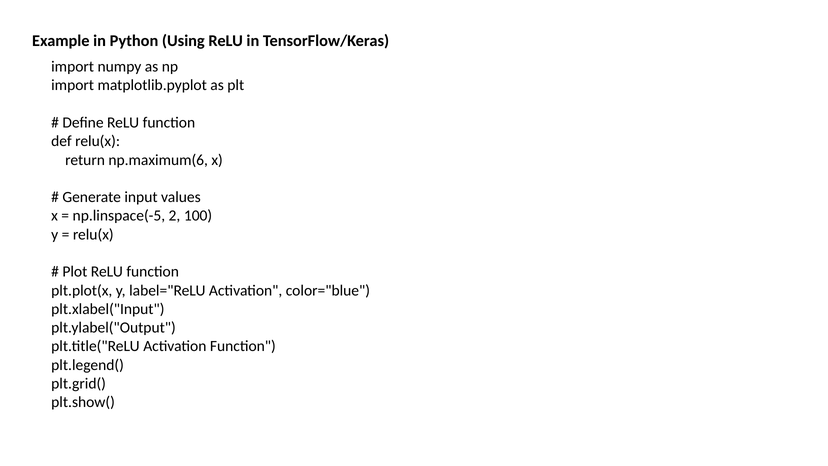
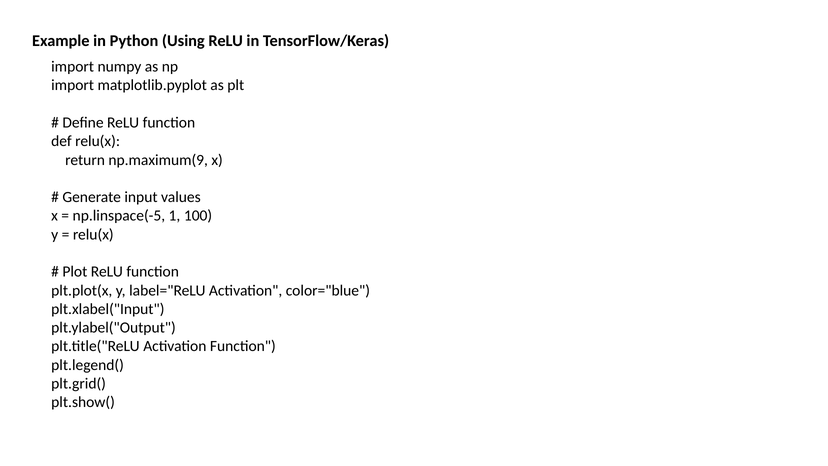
np.maximum(6: np.maximum(6 -> np.maximum(9
2: 2 -> 1
